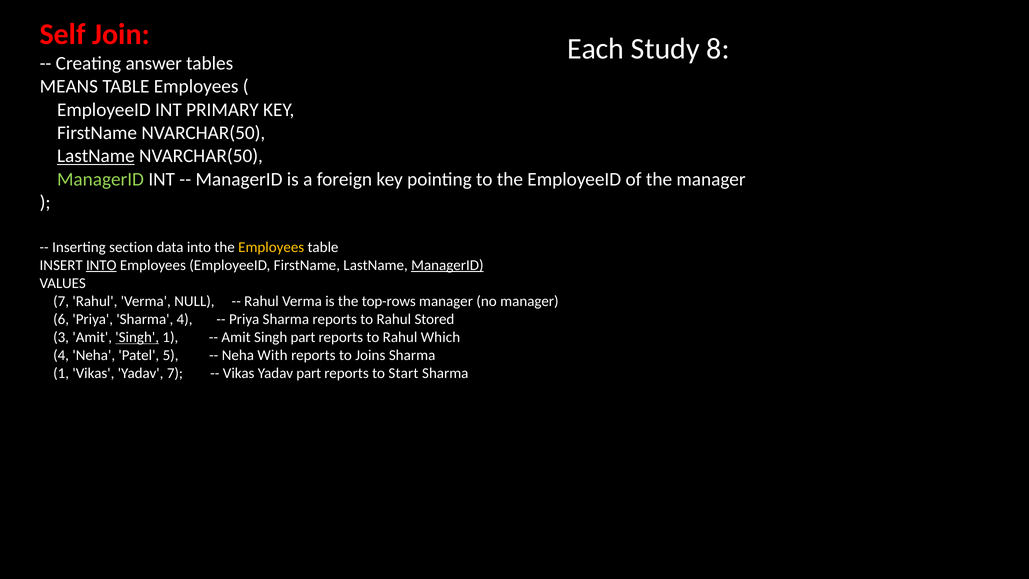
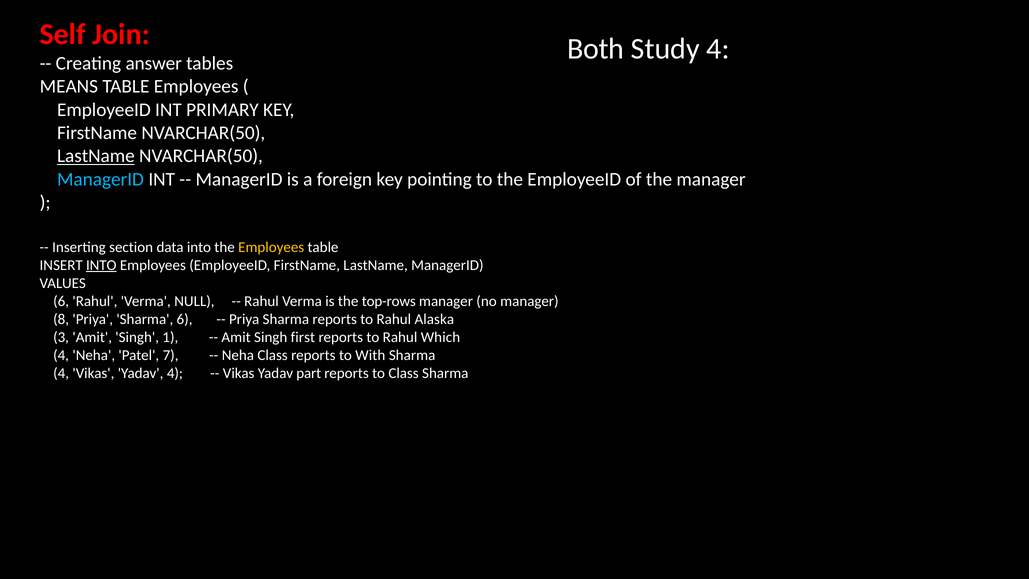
Each: Each -> Both
Study 8: 8 -> 4
ManagerID at (101, 179) colour: light green -> light blue
ManagerID at (447, 265) underline: present -> none
7 at (61, 301): 7 -> 6
6: 6 -> 8
Sharma 4: 4 -> 6
Stored: Stored -> Alaska
Singh at (137, 337) underline: present -> none
Singh part: part -> first
5: 5 -> 7
Neha With: With -> Class
Joins: Joins -> With
1 at (61, 373): 1 -> 4
Yadav 7: 7 -> 4
to Start: Start -> Class
